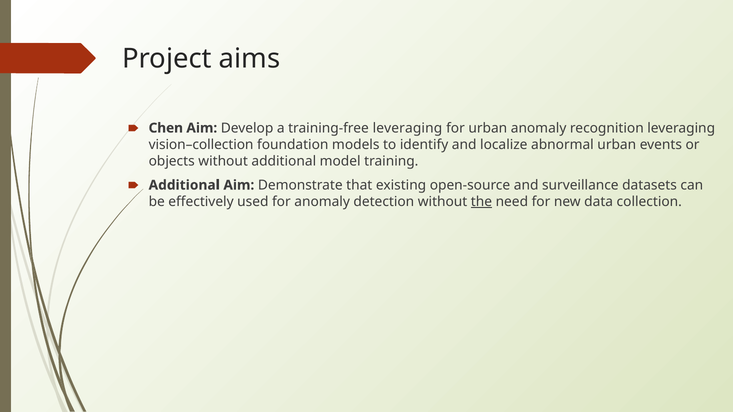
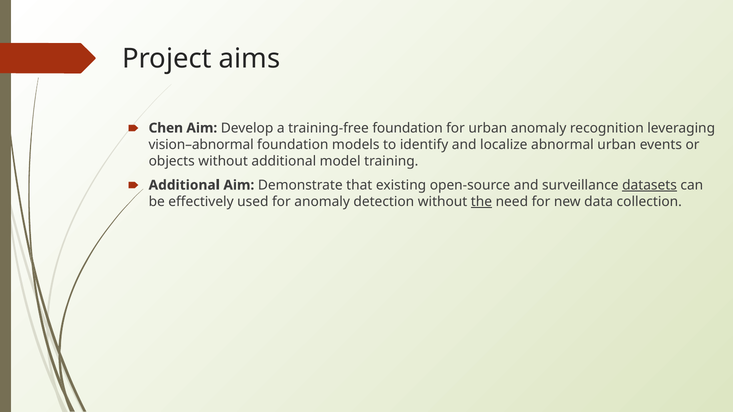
training-free leveraging: leveraging -> foundation
vision–collection: vision–collection -> vision–abnormal
datasets underline: none -> present
